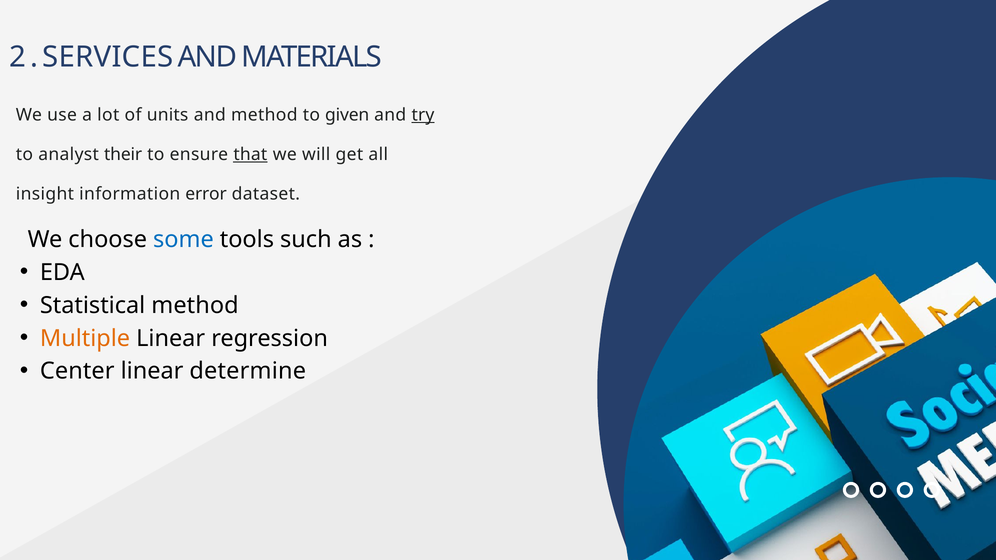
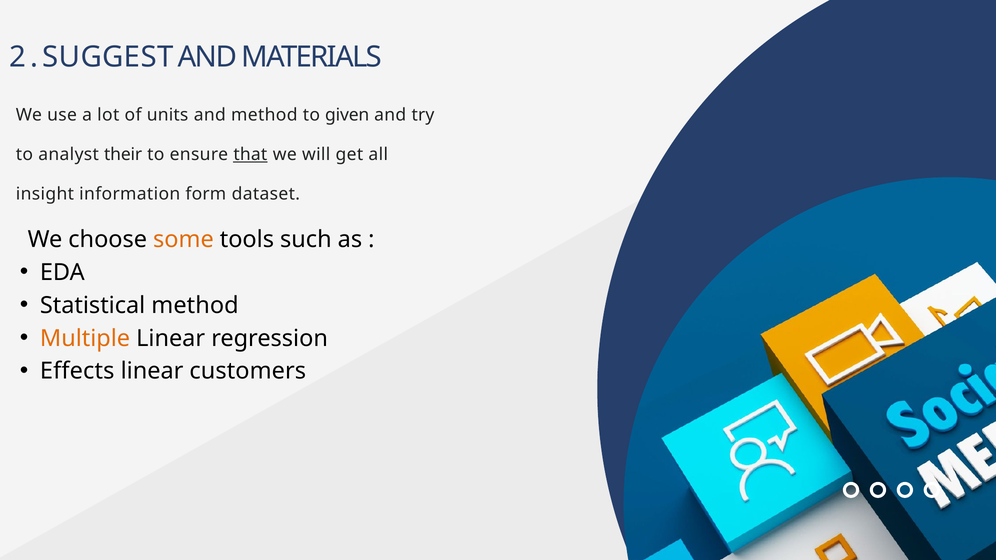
SERVICES: SERVICES -> SUGGEST
try underline: present -> none
error: error -> form
some colour: blue -> orange
Center: Center -> Effects
determine: determine -> customers
